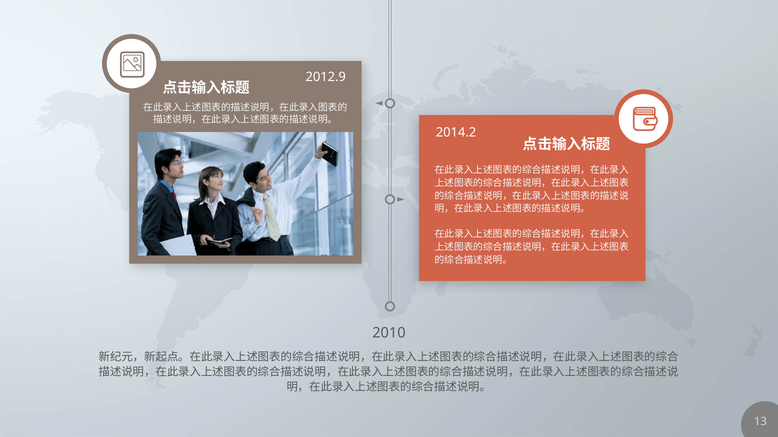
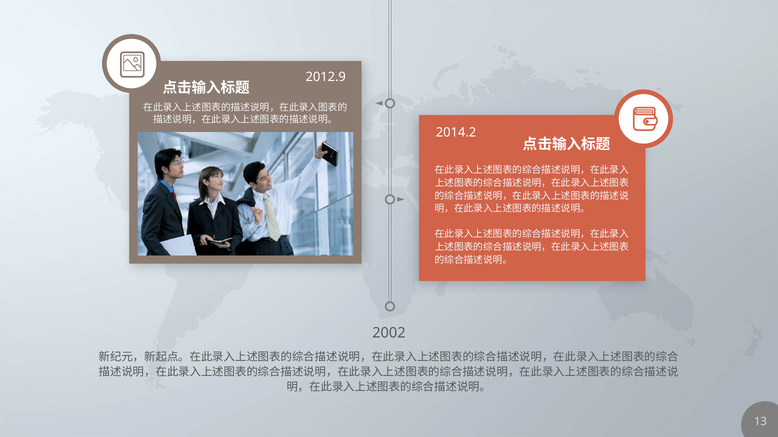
2010: 2010 -> 2002
